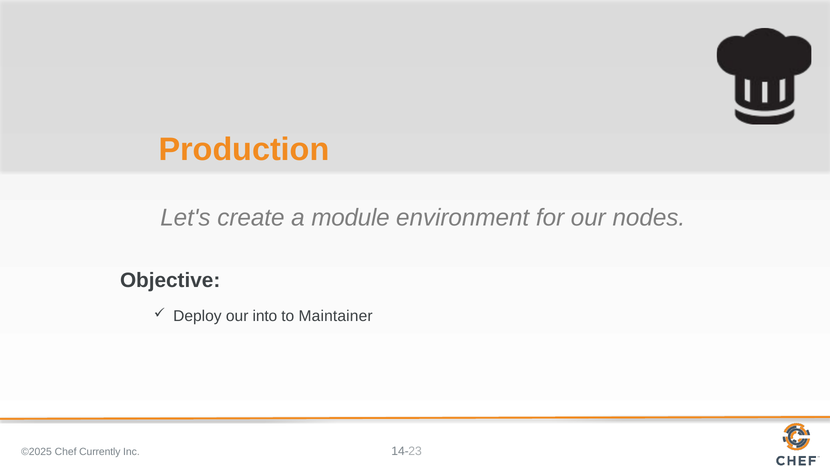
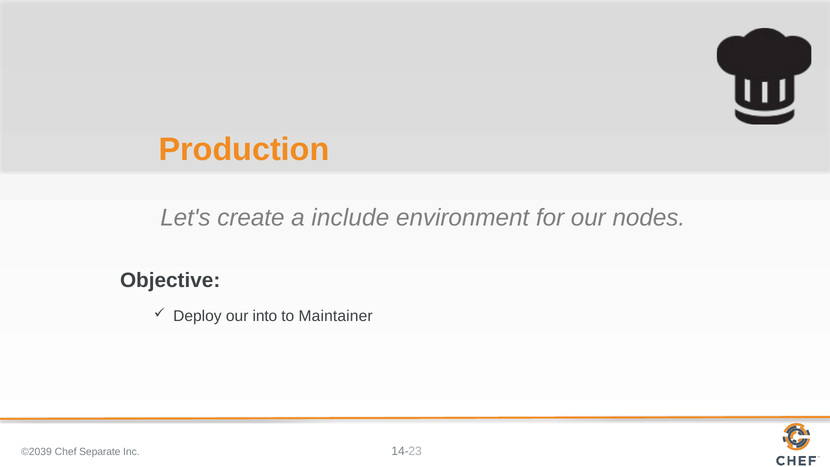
module: module -> include
©2025: ©2025 -> ©2039
Currently: Currently -> Separate
